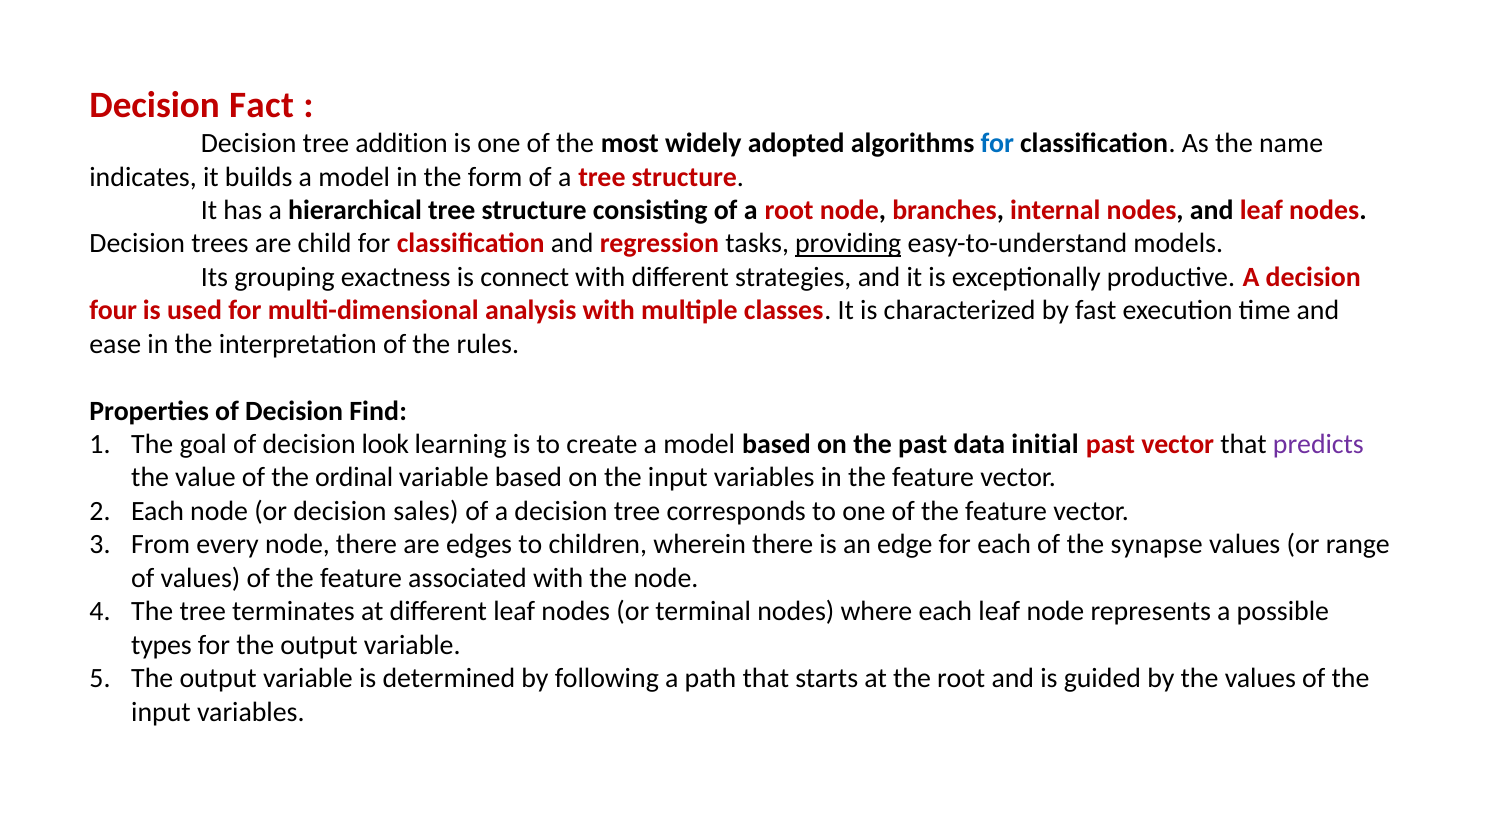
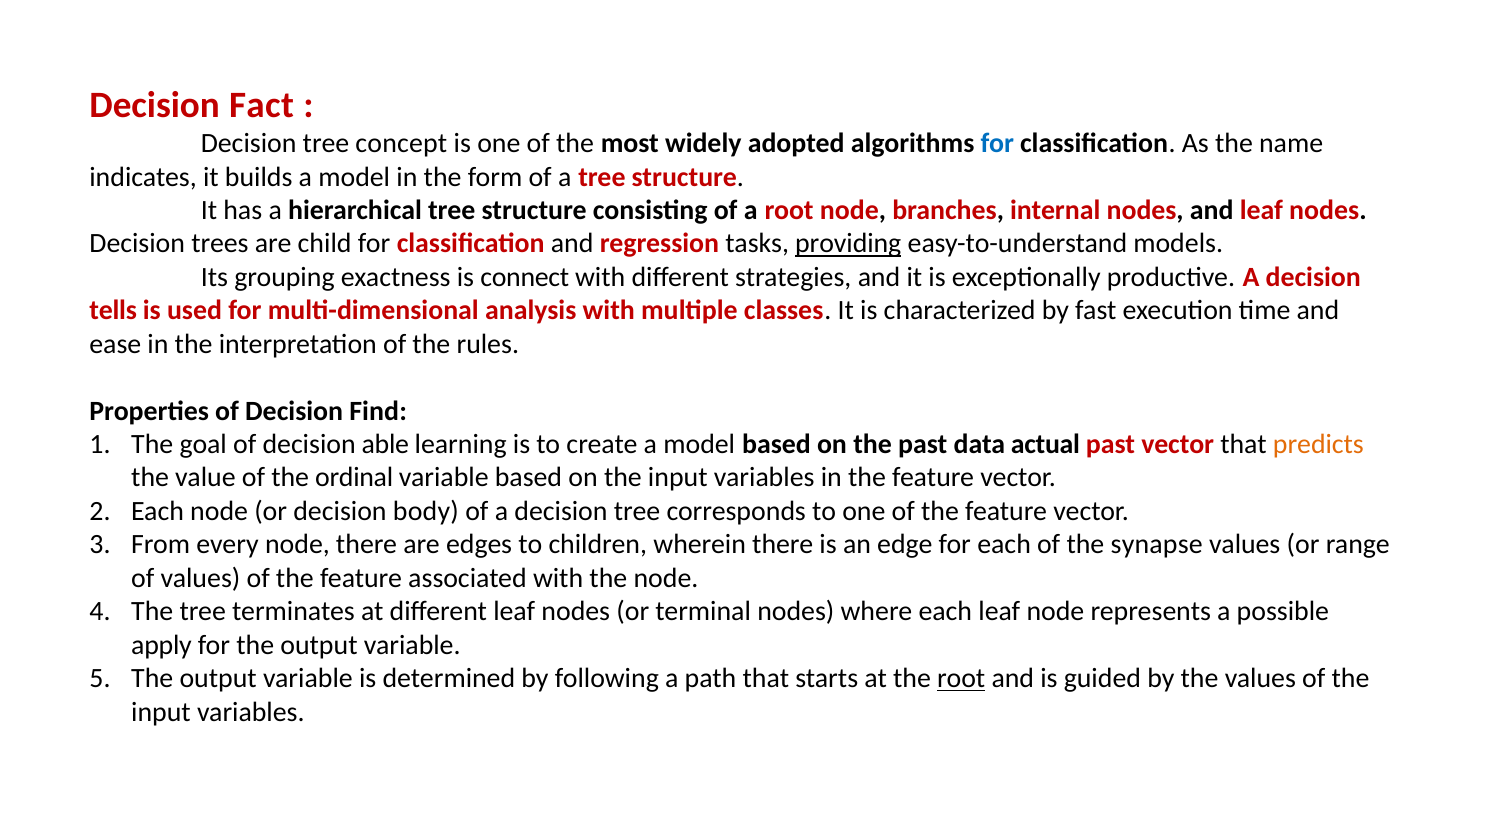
addition: addition -> concept
four: four -> tells
look: look -> able
initial: initial -> actual
predicts colour: purple -> orange
sales: sales -> body
types: types -> apply
root at (961, 678) underline: none -> present
